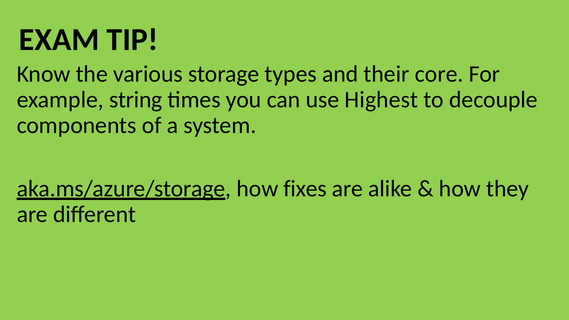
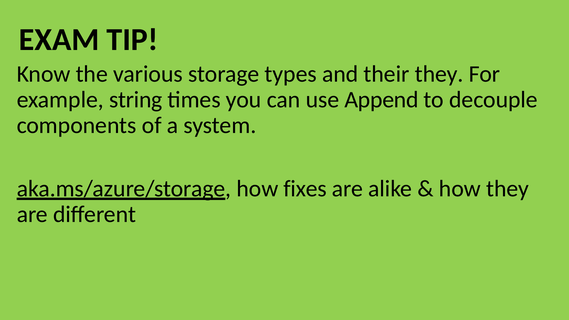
their core: core -> they
Highest: Highest -> Append
